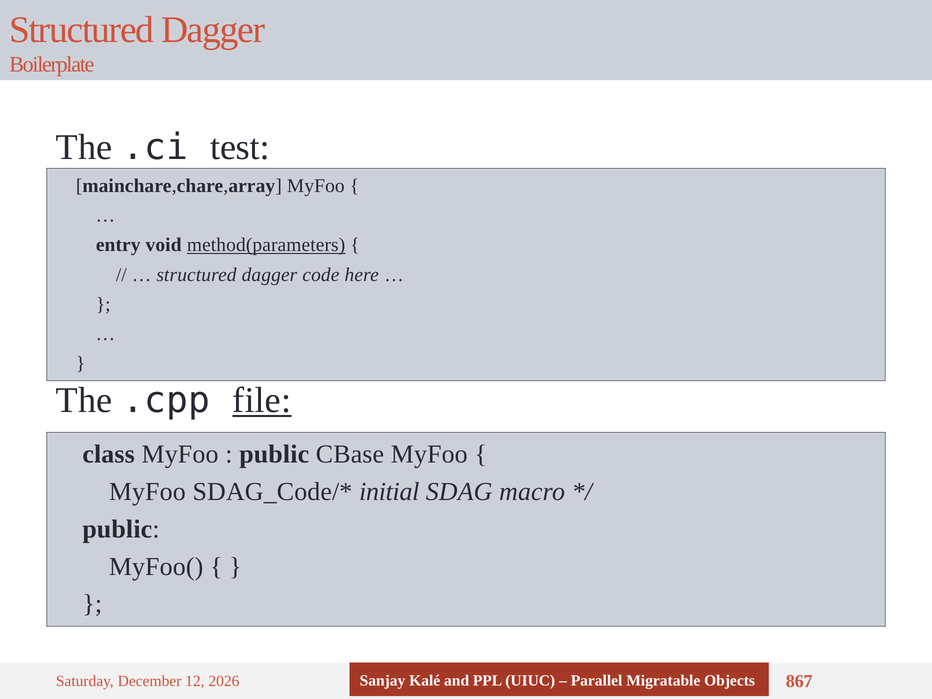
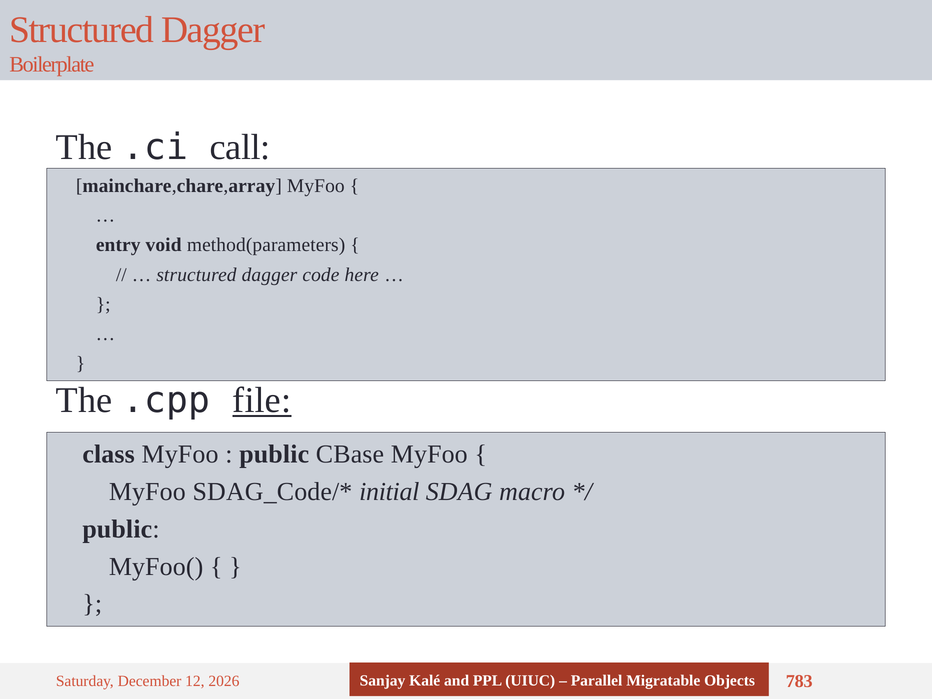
test: test -> call
method(parameters underline: present -> none
867: 867 -> 783
